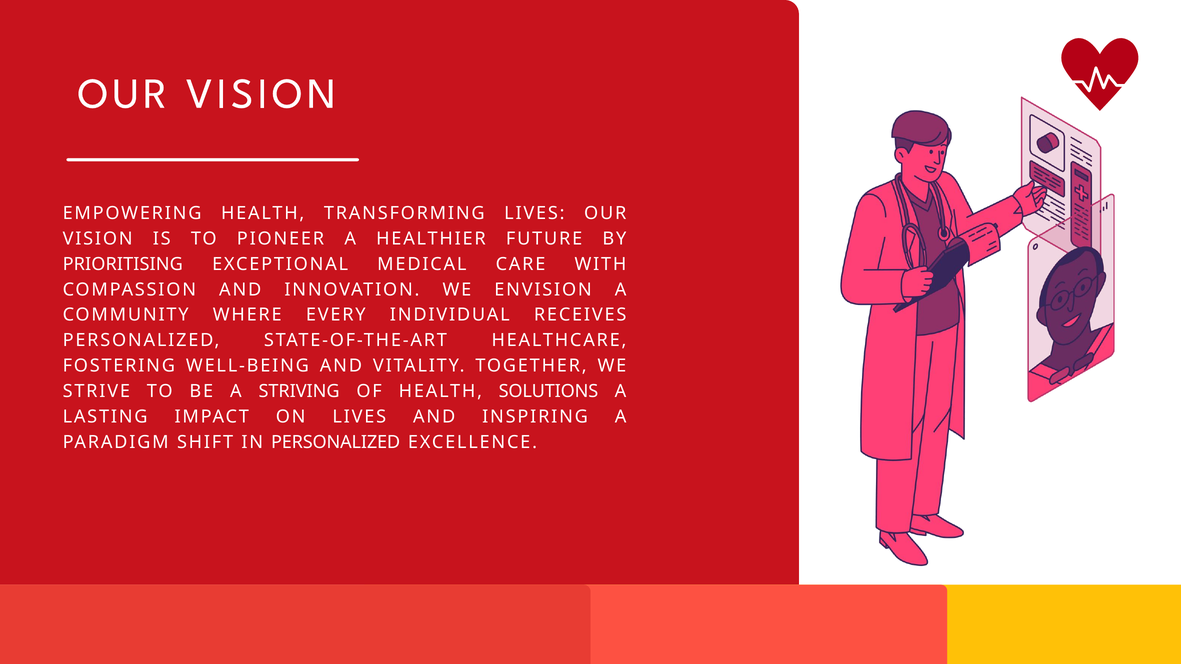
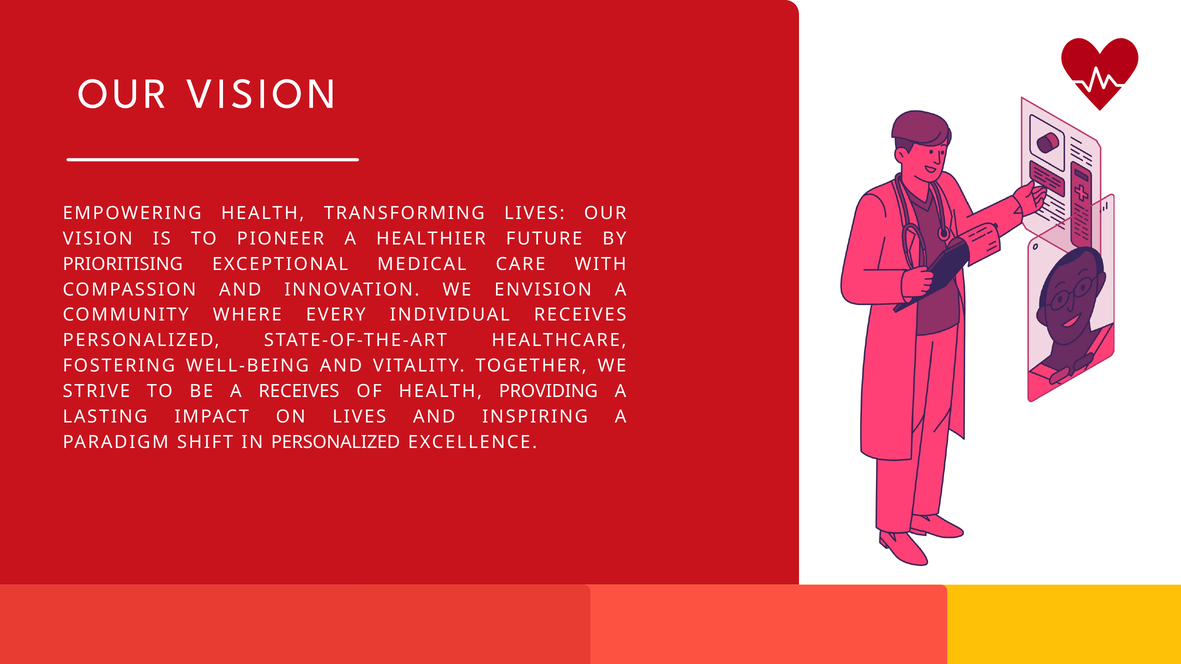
A STRIVING: STRIVING -> RECEIVES
SOLUTIONS: SOLUTIONS -> PROVIDING
